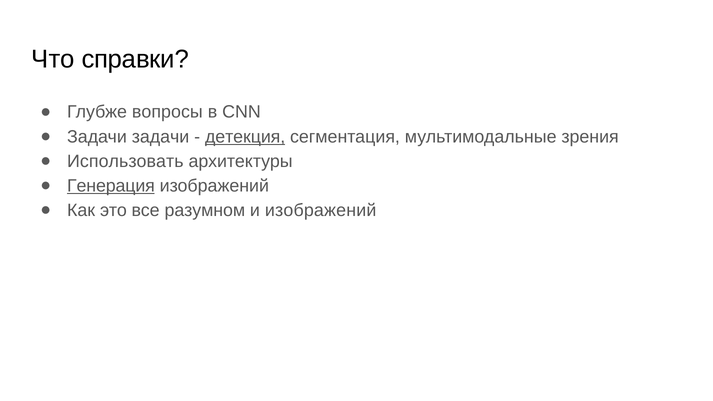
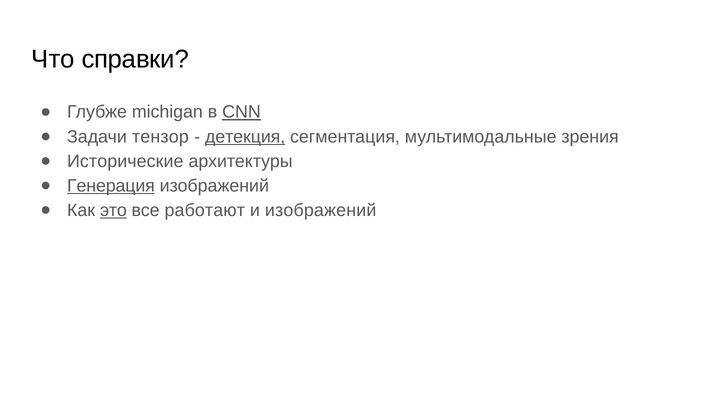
вопросы: вопросы -> michigan
CNN underline: none -> present
Задачи задачи: задачи -> тензор
Использовать: Использовать -> Исторические
это underline: none -> present
разумном: разумном -> работают
